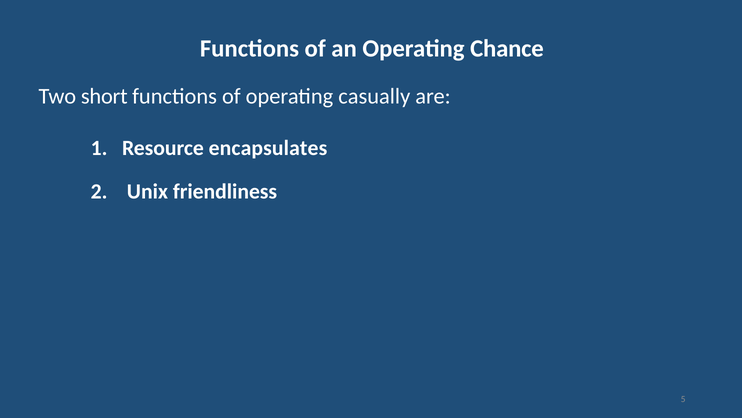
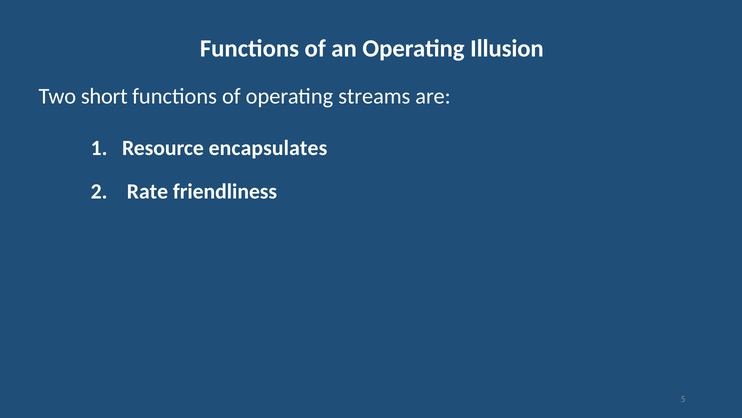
Chance: Chance -> Illusion
casually: casually -> streams
Unix: Unix -> Rate
